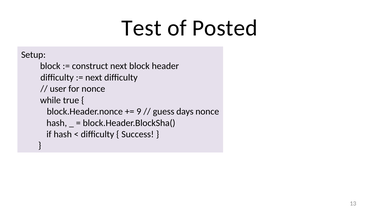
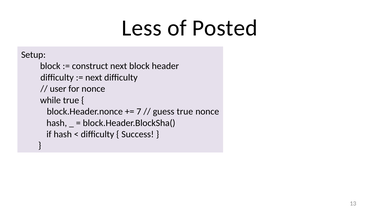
Test: Test -> Less
9: 9 -> 7
guess days: days -> true
